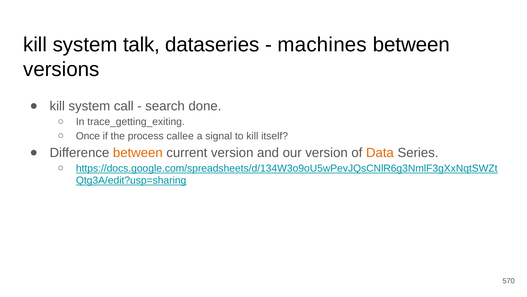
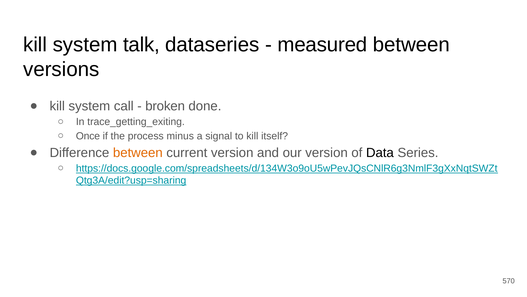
machines: machines -> measured
search: search -> broken
callee: callee -> minus
Data colour: orange -> black
